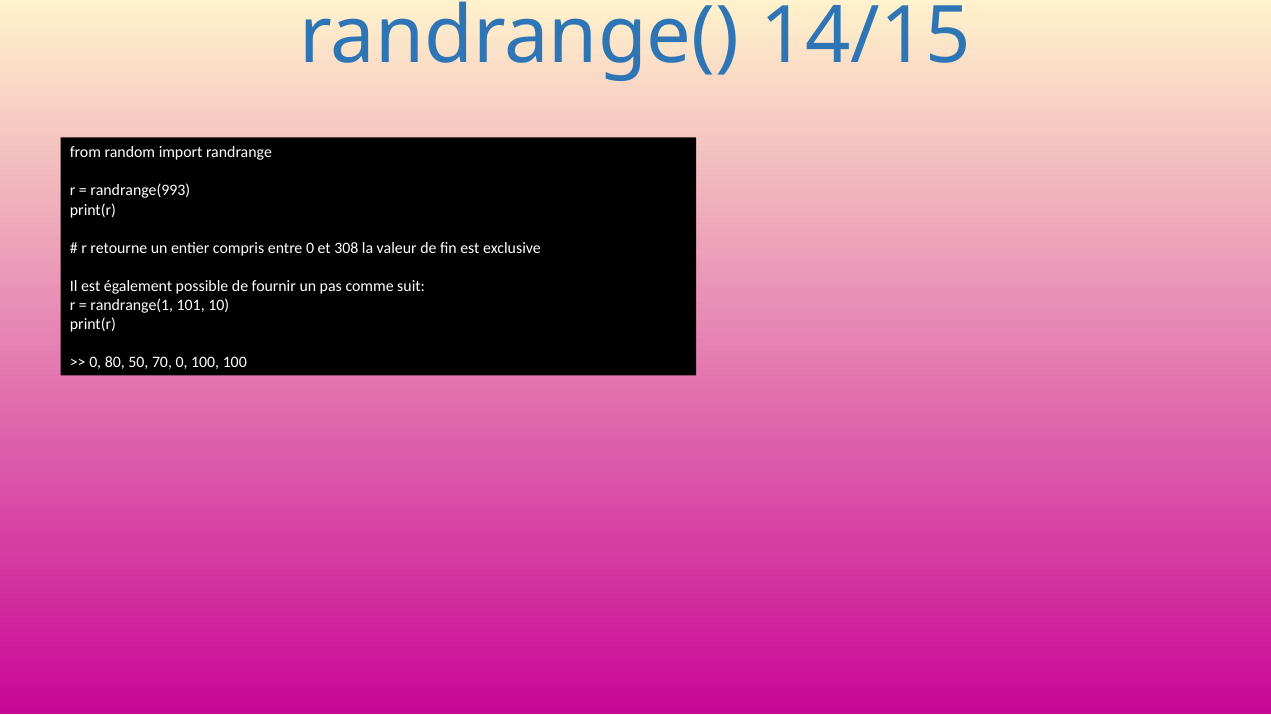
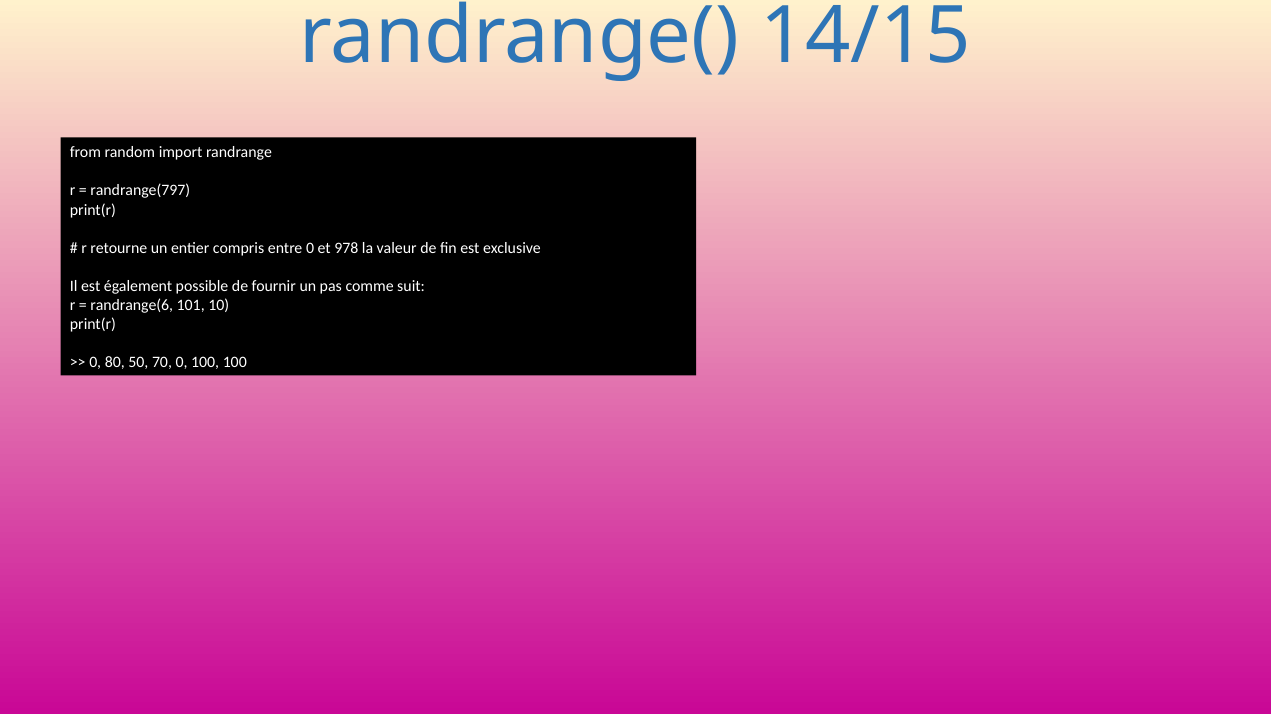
randrange(993: randrange(993 -> randrange(797
308: 308 -> 978
randrange(1: randrange(1 -> randrange(6
